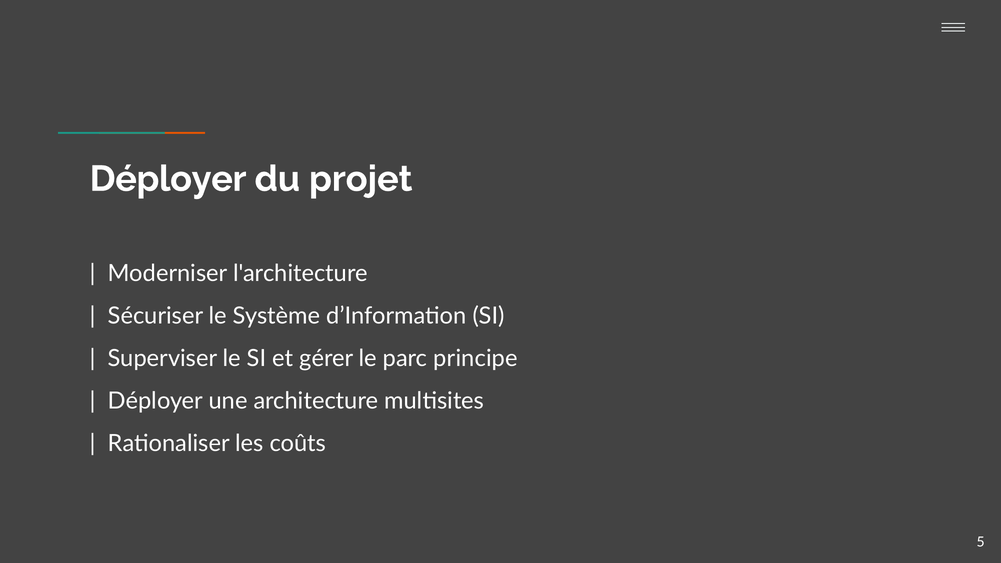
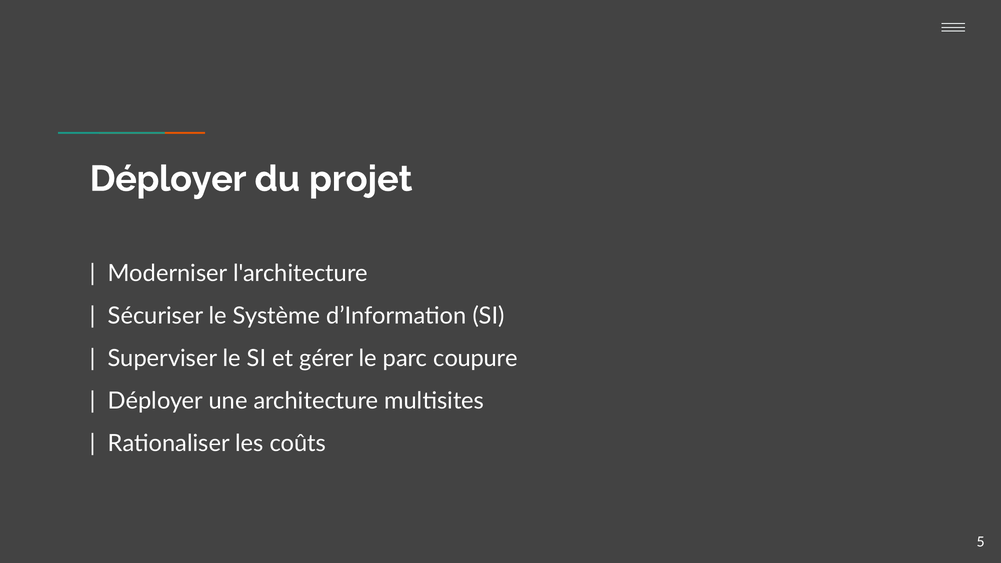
principe: principe -> coupure
